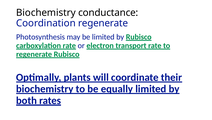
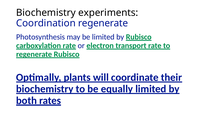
conductance: conductance -> experiments
